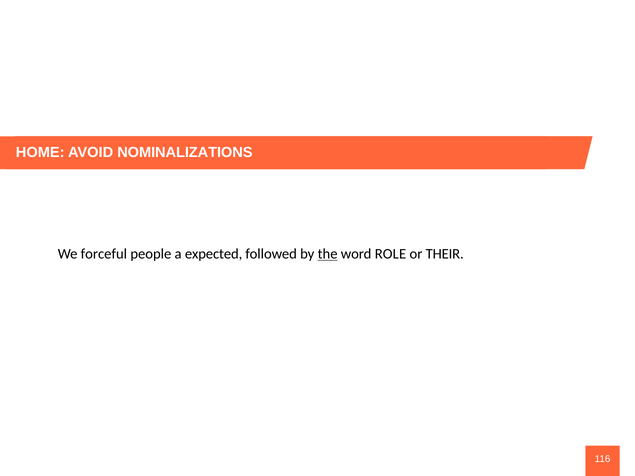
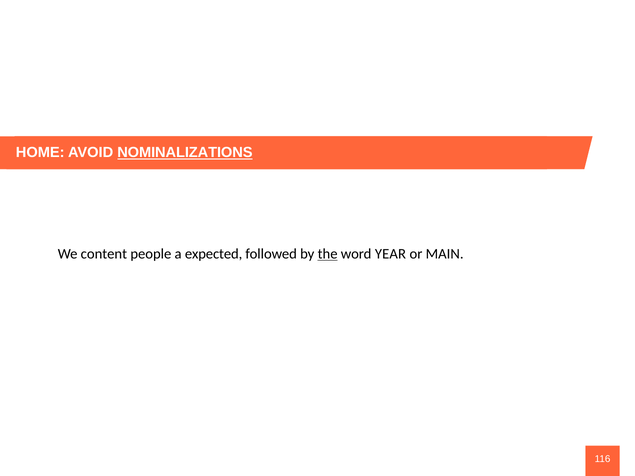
NOMINALIZATIONS underline: none -> present
forceful: forceful -> content
ROLE: ROLE -> YEAR
THEIR: THEIR -> MAIN
